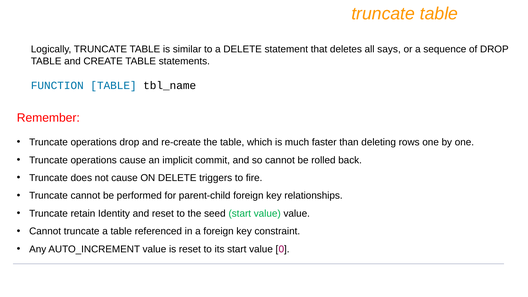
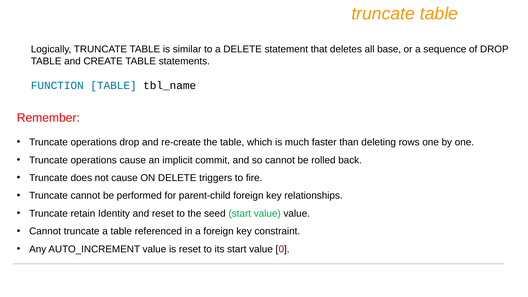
says: says -> base
